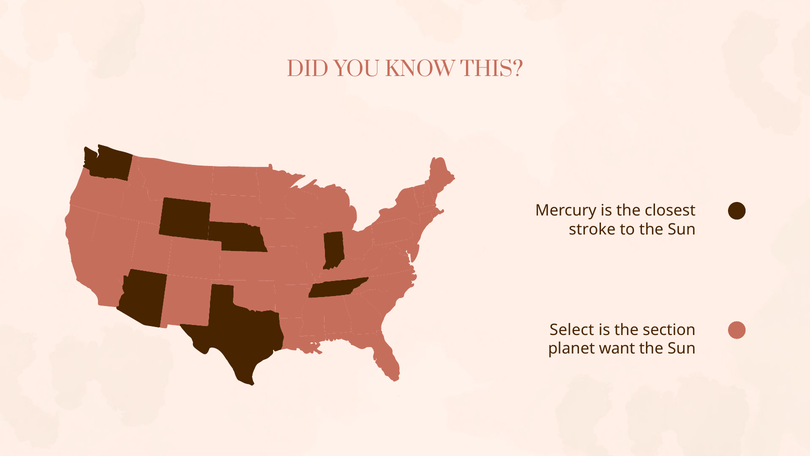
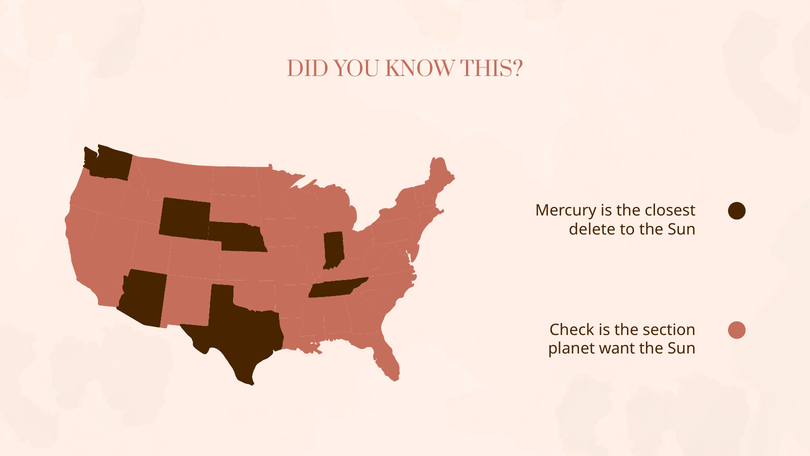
stroke: stroke -> delete
Select: Select -> Check
